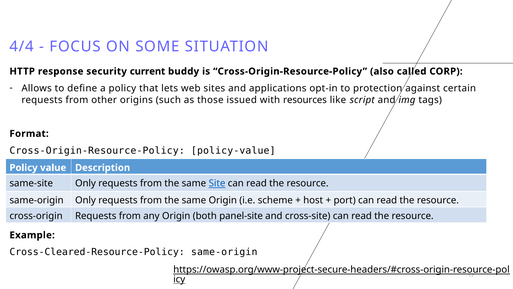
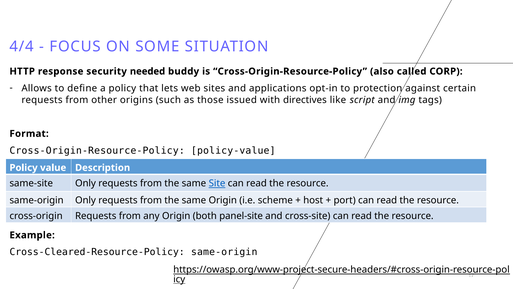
current: current -> needed
resources: resources -> directives
